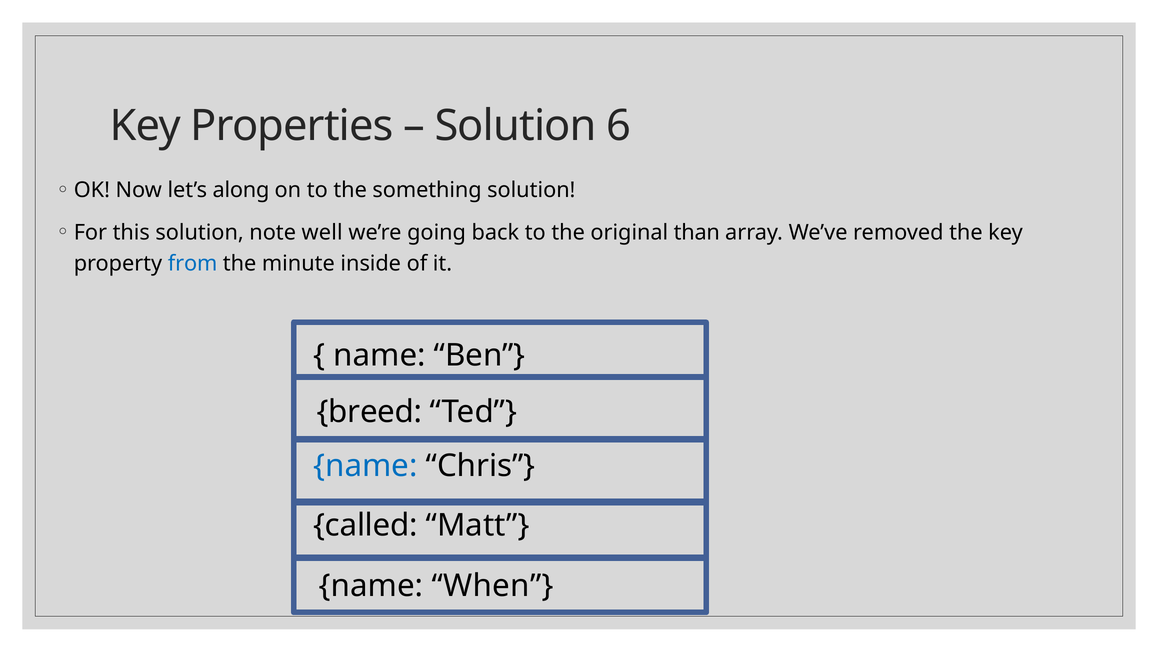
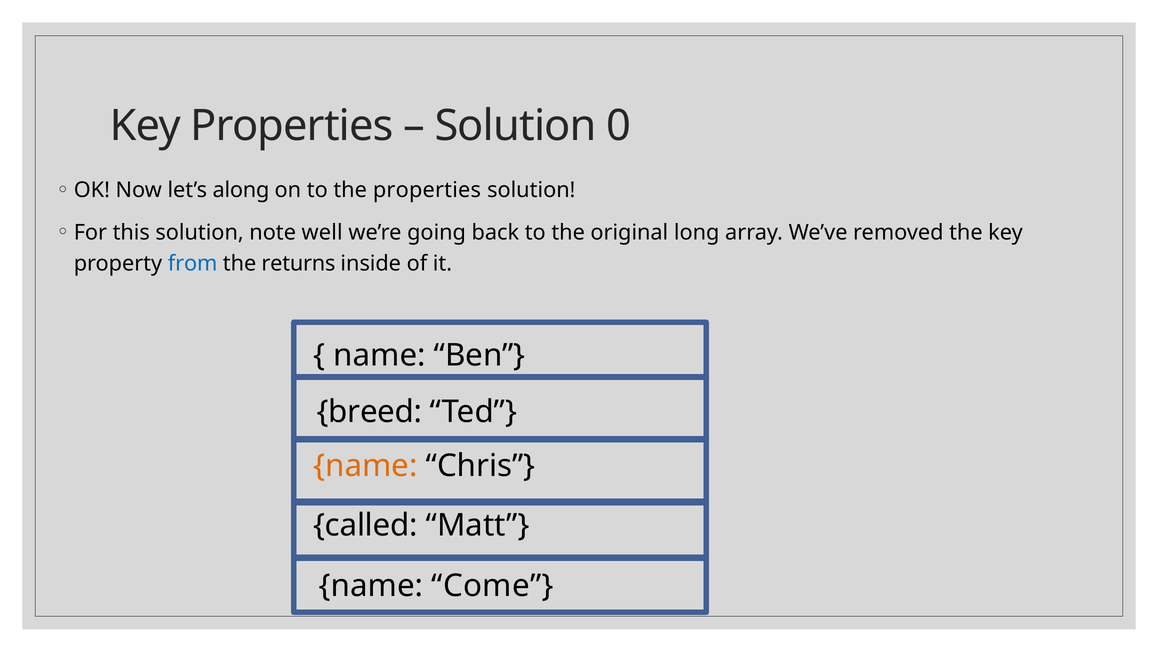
6: 6 -> 0
the something: something -> properties
than: than -> long
minute: minute -> returns
name at (365, 466) colour: blue -> orange
When: When -> Come
